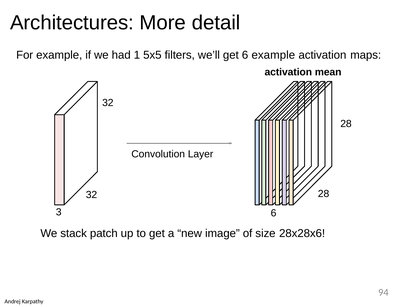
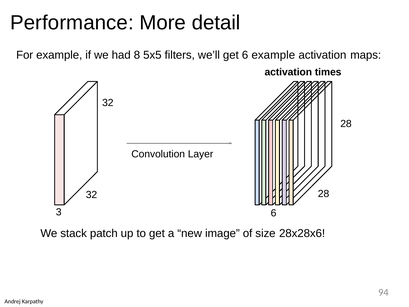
Architectures: Architectures -> Performance
1: 1 -> 8
mean: mean -> times
